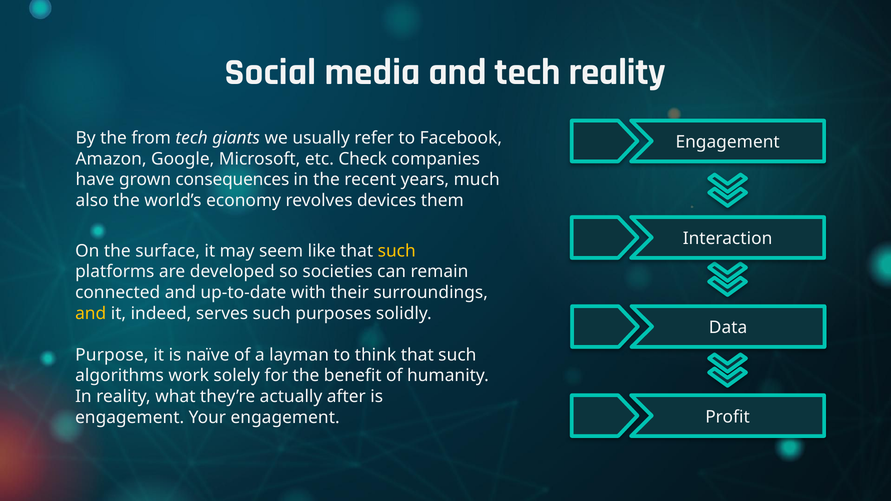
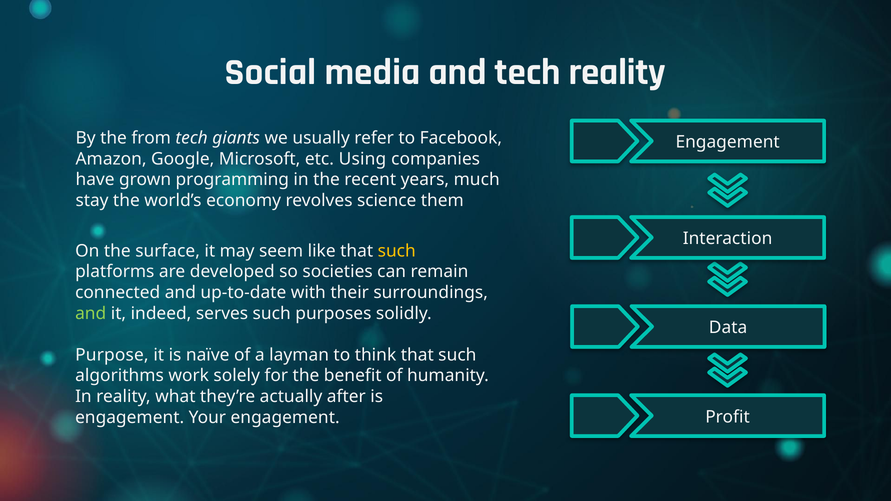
Check: Check -> Using
consequences: consequences -> programming
also: also -> stay
devices: devices -> science
and at (91, 313) colour: yellow -> light green
